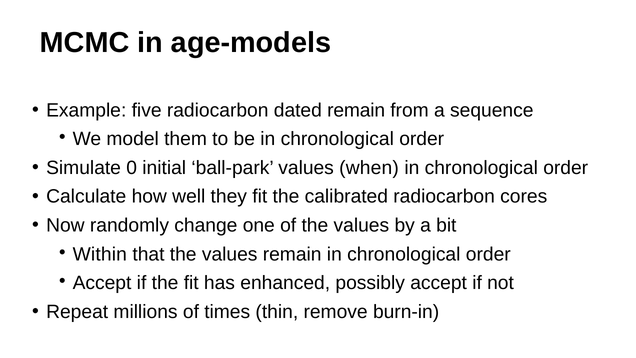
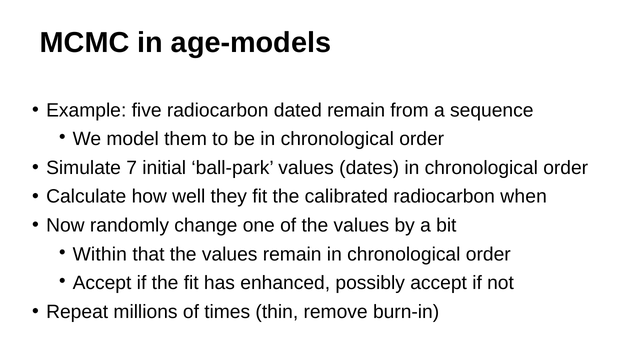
0: 0 -> 7
when: when -> dates
cores: cores -> when
